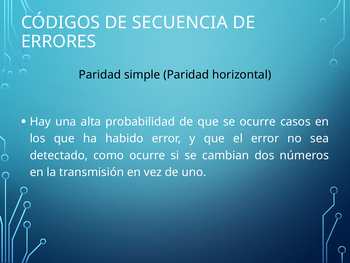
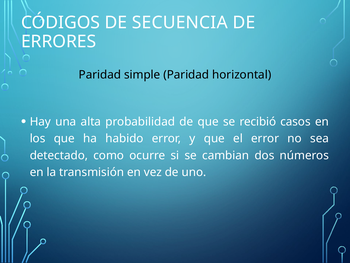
se ocurre: ocurre -> recibió
